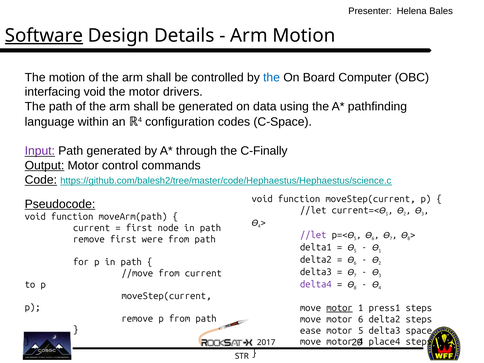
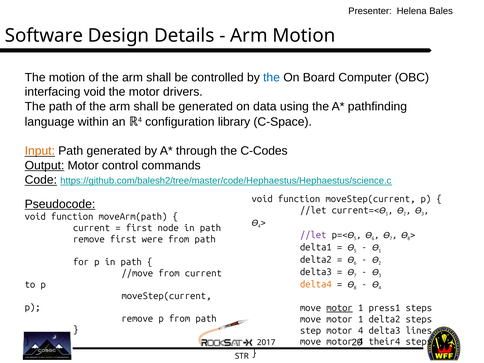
Software underline: present -> none
codes: codes -> library
Input colour: purple -> orange
C-Finally: C-Finally -> C-Codes
delta4 colour: purple -> orange
6 at (361, 319): 6 -> 1
ease: ease -> step
5 at (361, 331): 5 -> 4
space: space -> lines
place4: place4 -> their4
